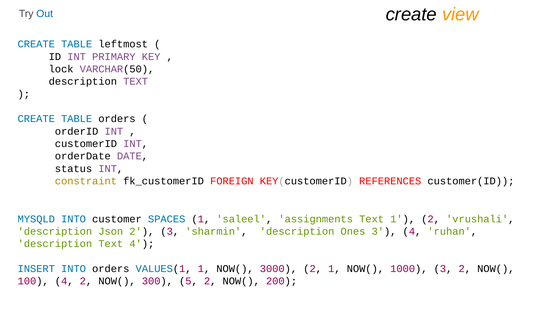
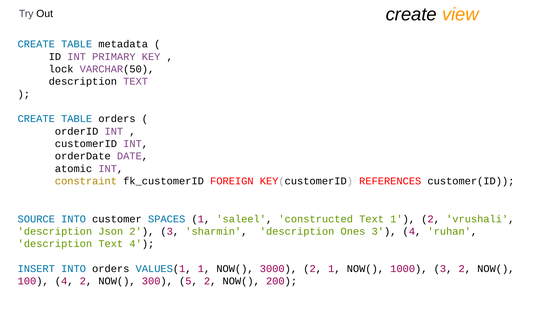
Out colour: blue -> black
leftmost: leftmost -> metadata
status: status -> atomic
MYSQLD: MYSQLD -> SOURCE
assignments: assignments -> constructed
